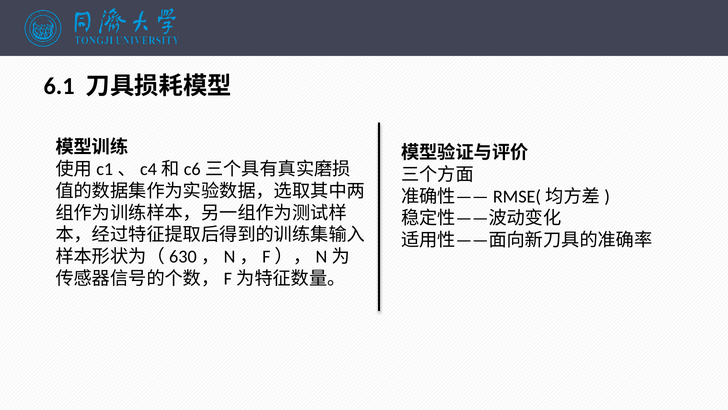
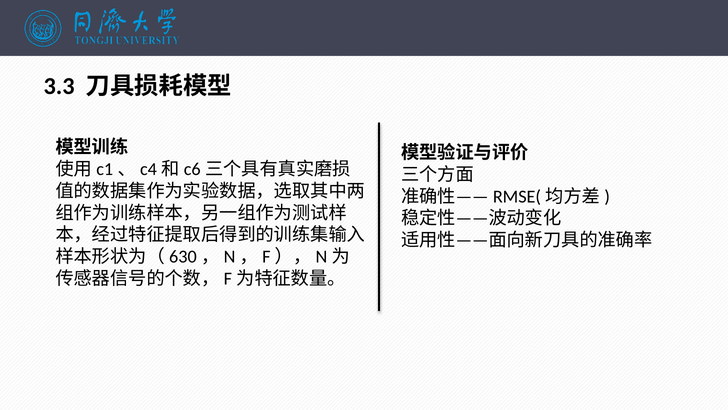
6.1: 6.1 -> 3.3
